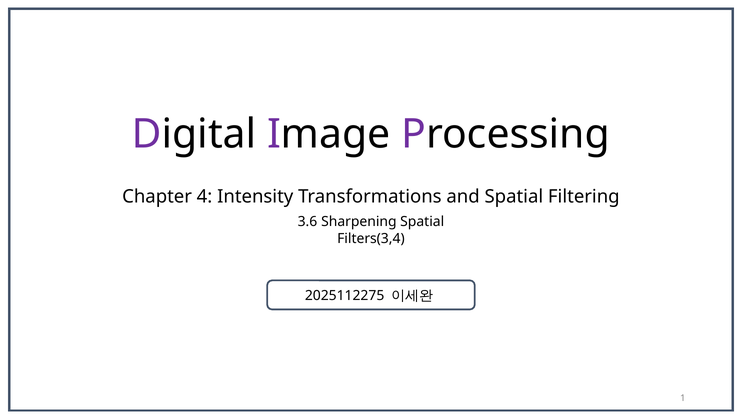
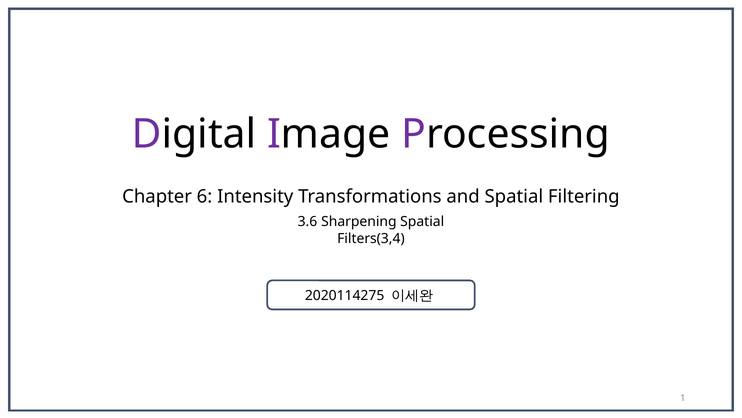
4: 4 -> 6
2025112275: 2025112275 -> 2020114275
